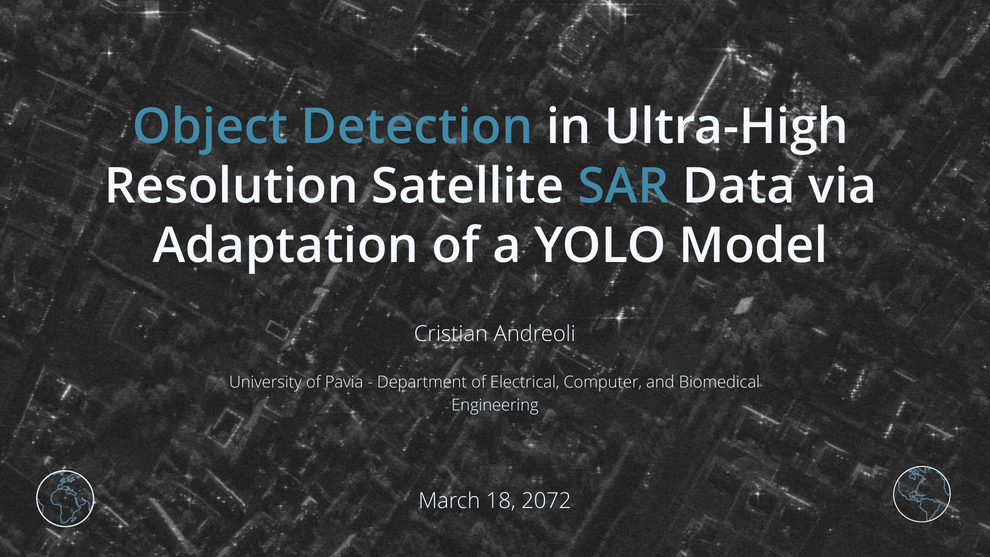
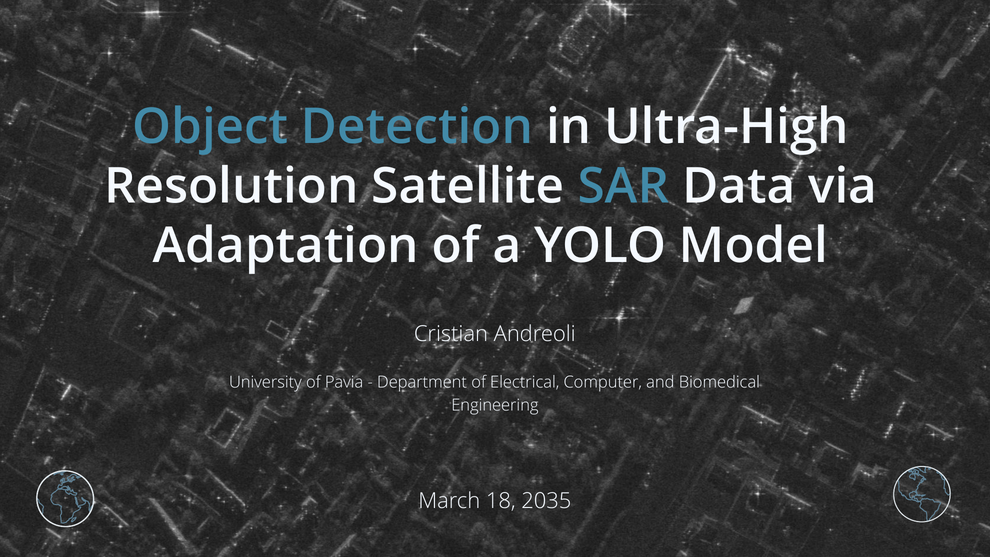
2072: 2072 -> 2035
